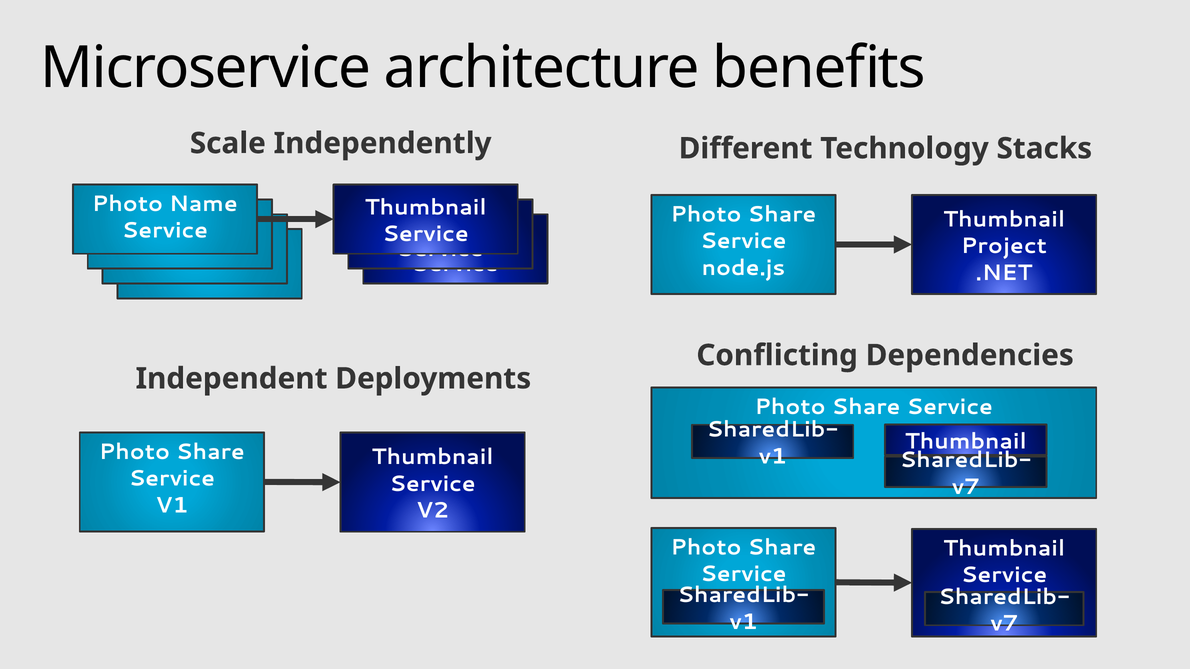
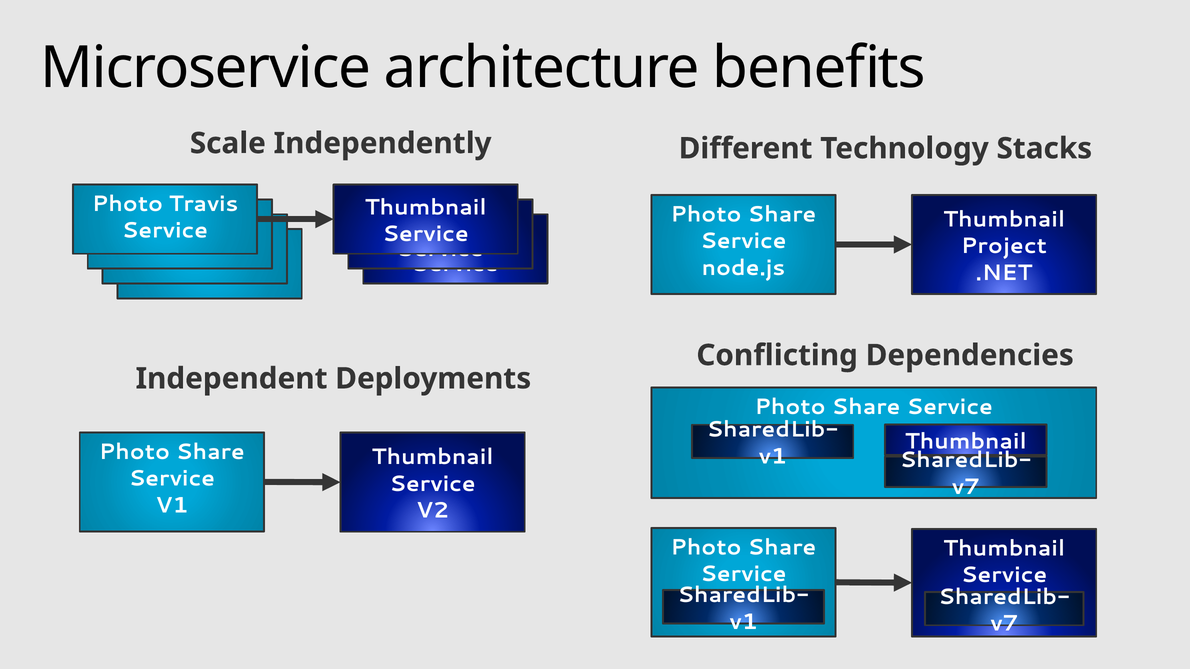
Name: Name -> Travis
